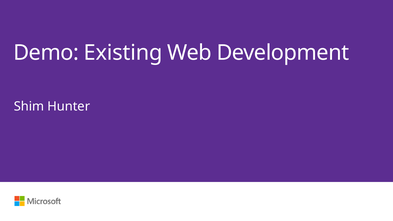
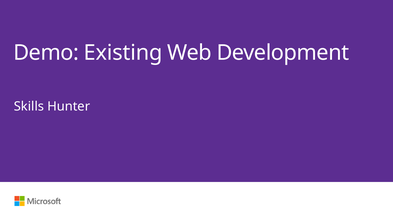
Shim: Shim -> Skills
